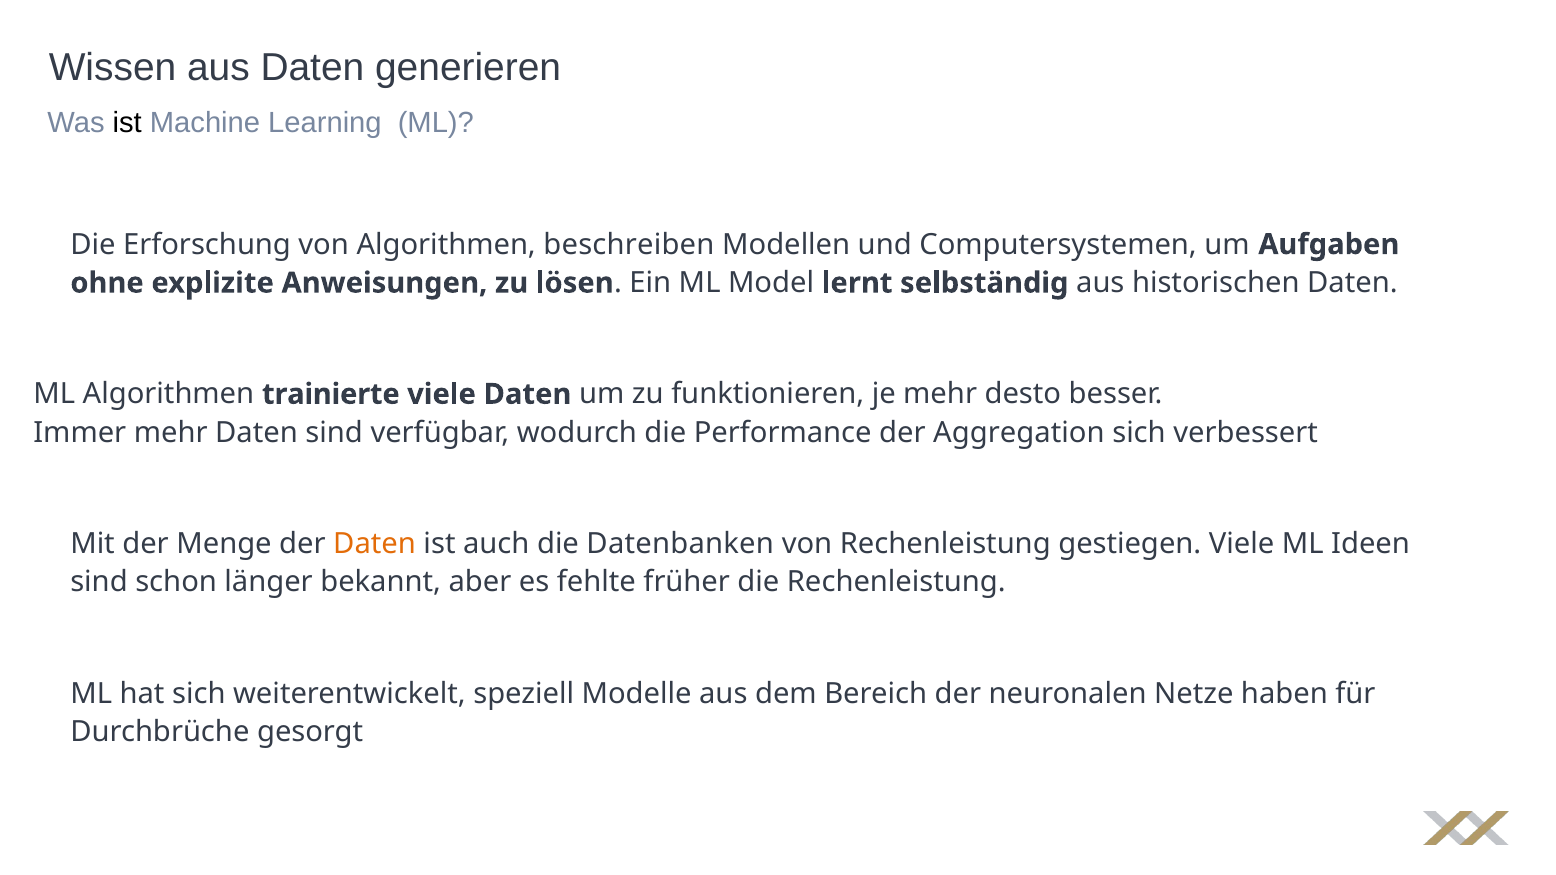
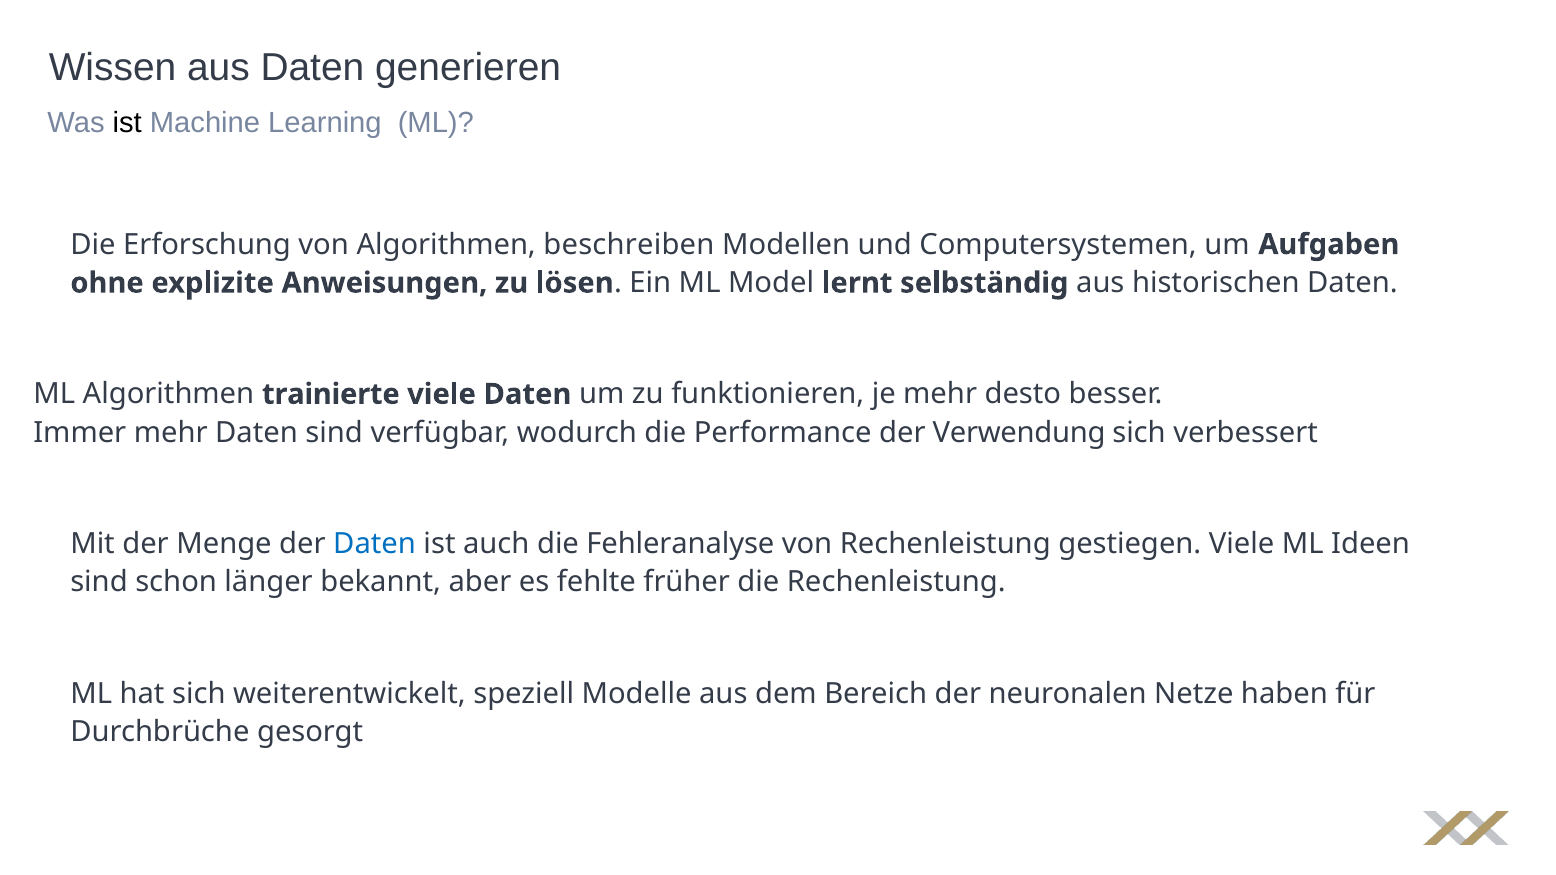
Aggregation: Aggregation -> Verwendung
Daten at (375, 544) colour: orange -> blue
Datenbanken: Datenbanken -> Fehleranalyse
